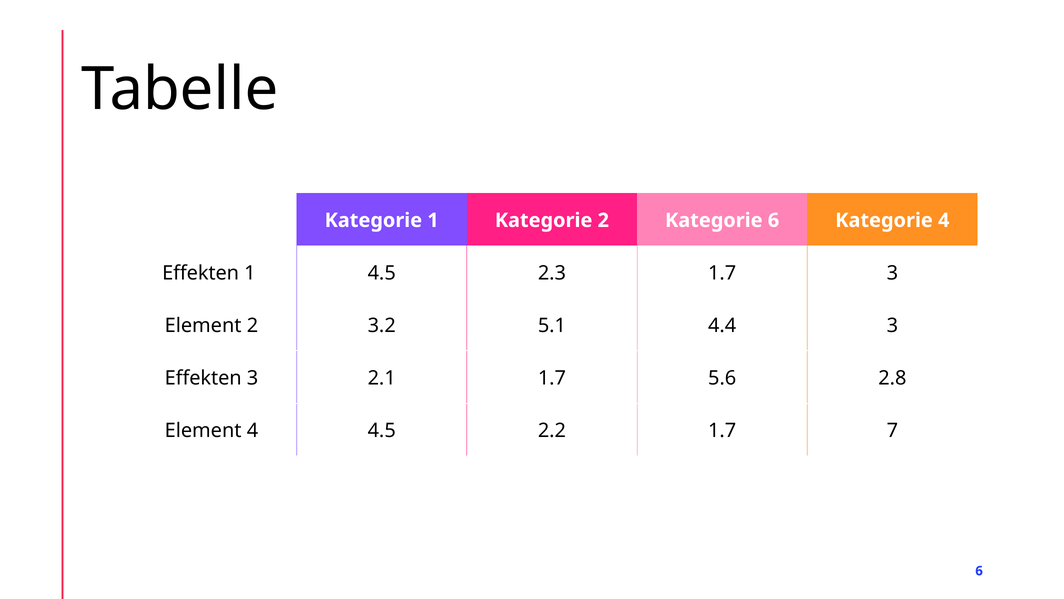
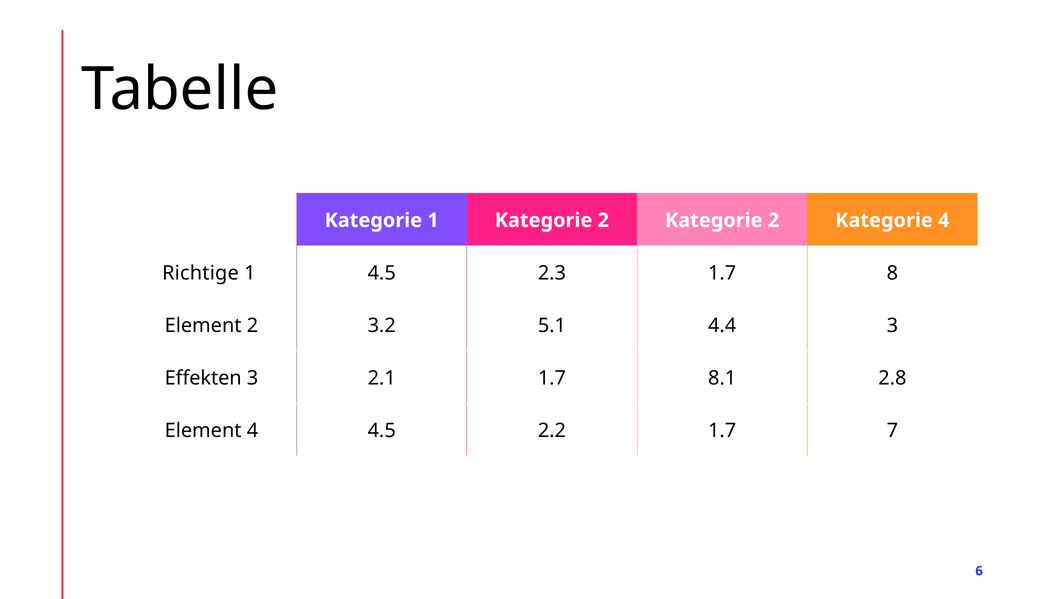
2 Kategorie 6: 6 -> 2
Effekten at (201, 273): Effekten -> Richtige
1.7 3: 3 -> 8
5.6: 5.6 -> 8.1
